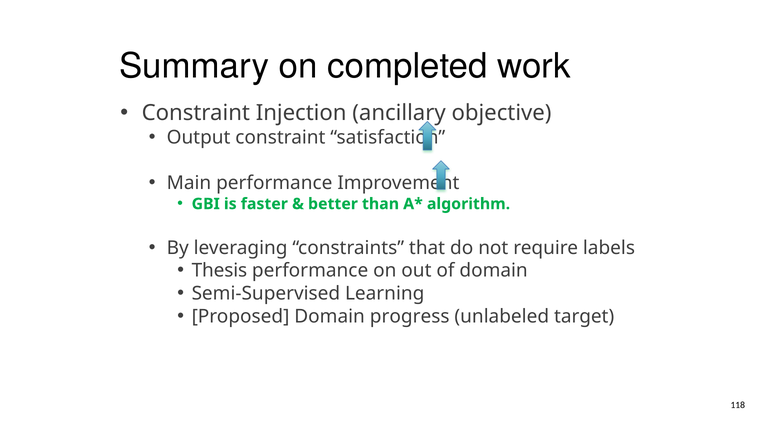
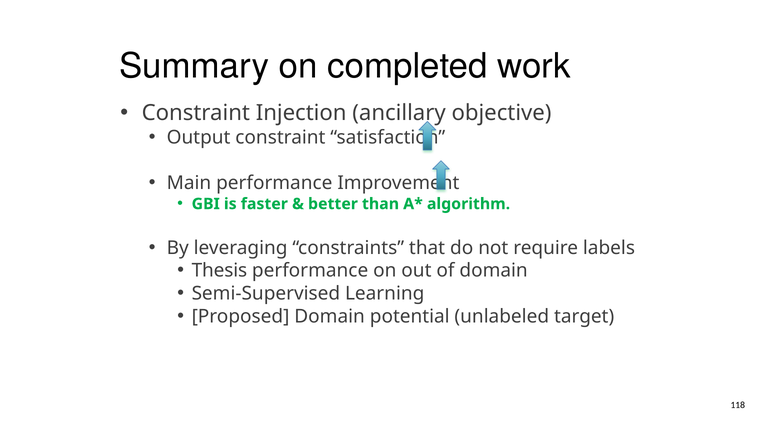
progress: progress -> potential
